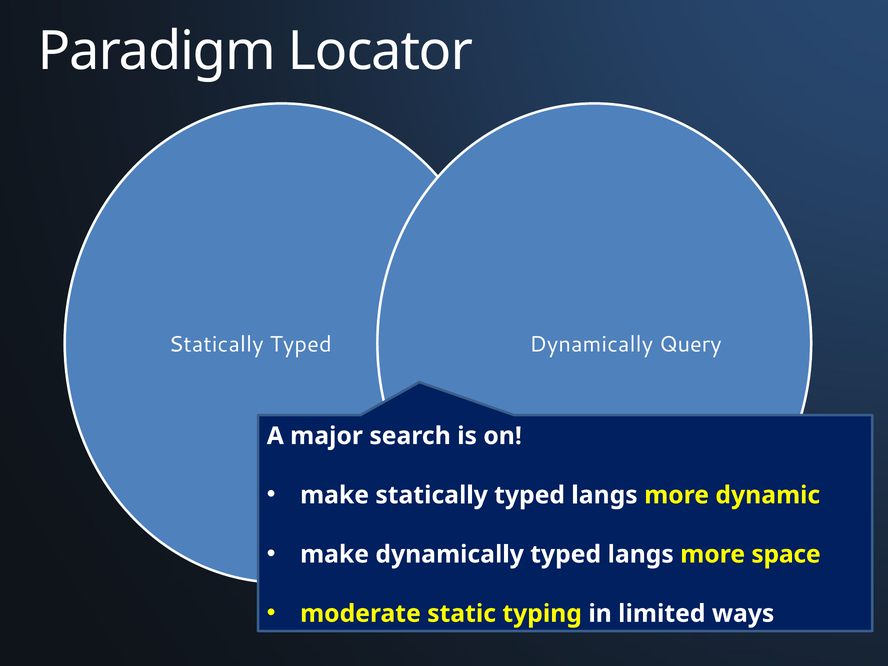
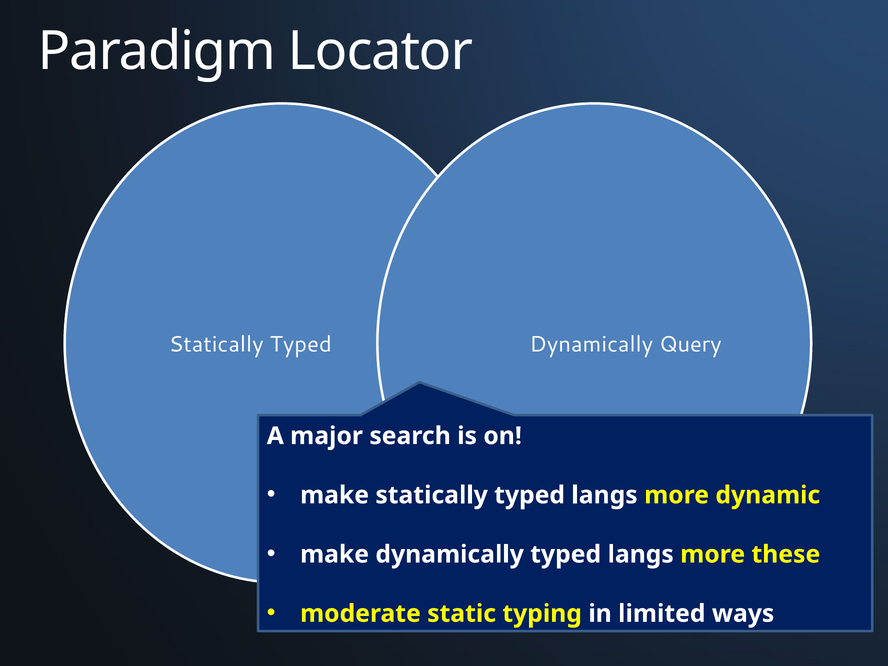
space: space -> these
